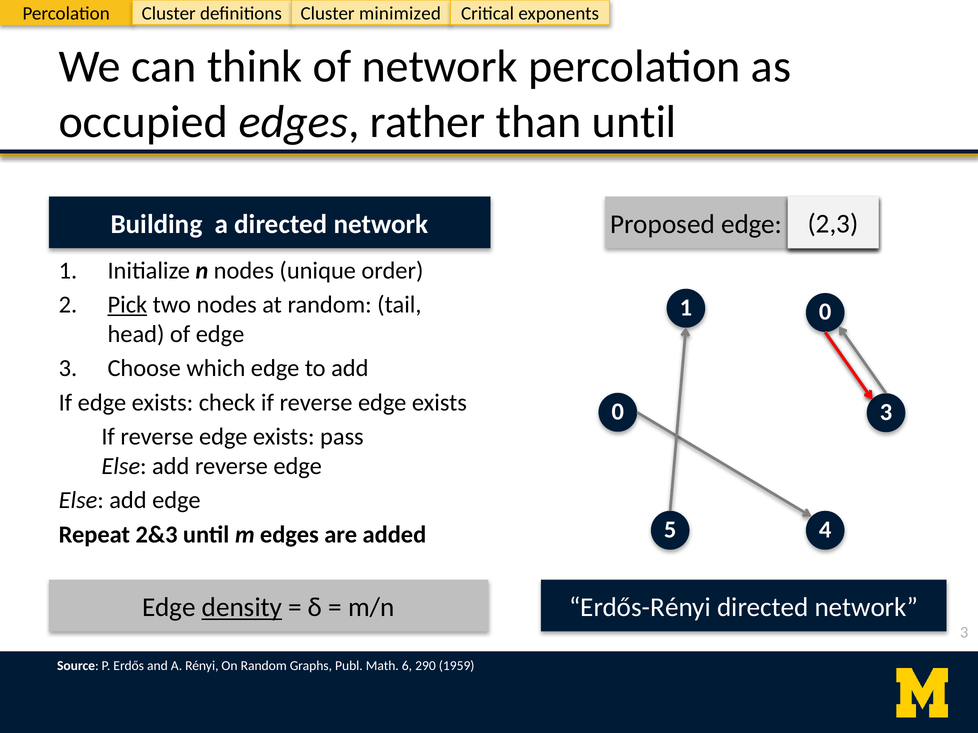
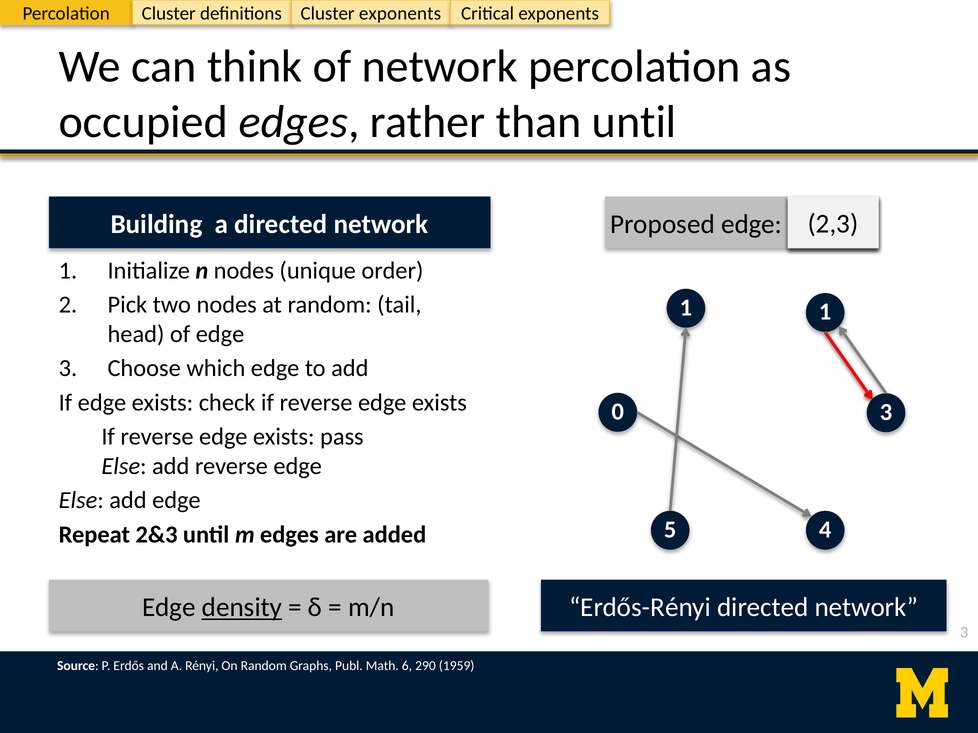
Cluster minimized: minimized -> exponents
Pick underline: present -> none
1 0: 0 -> 1
